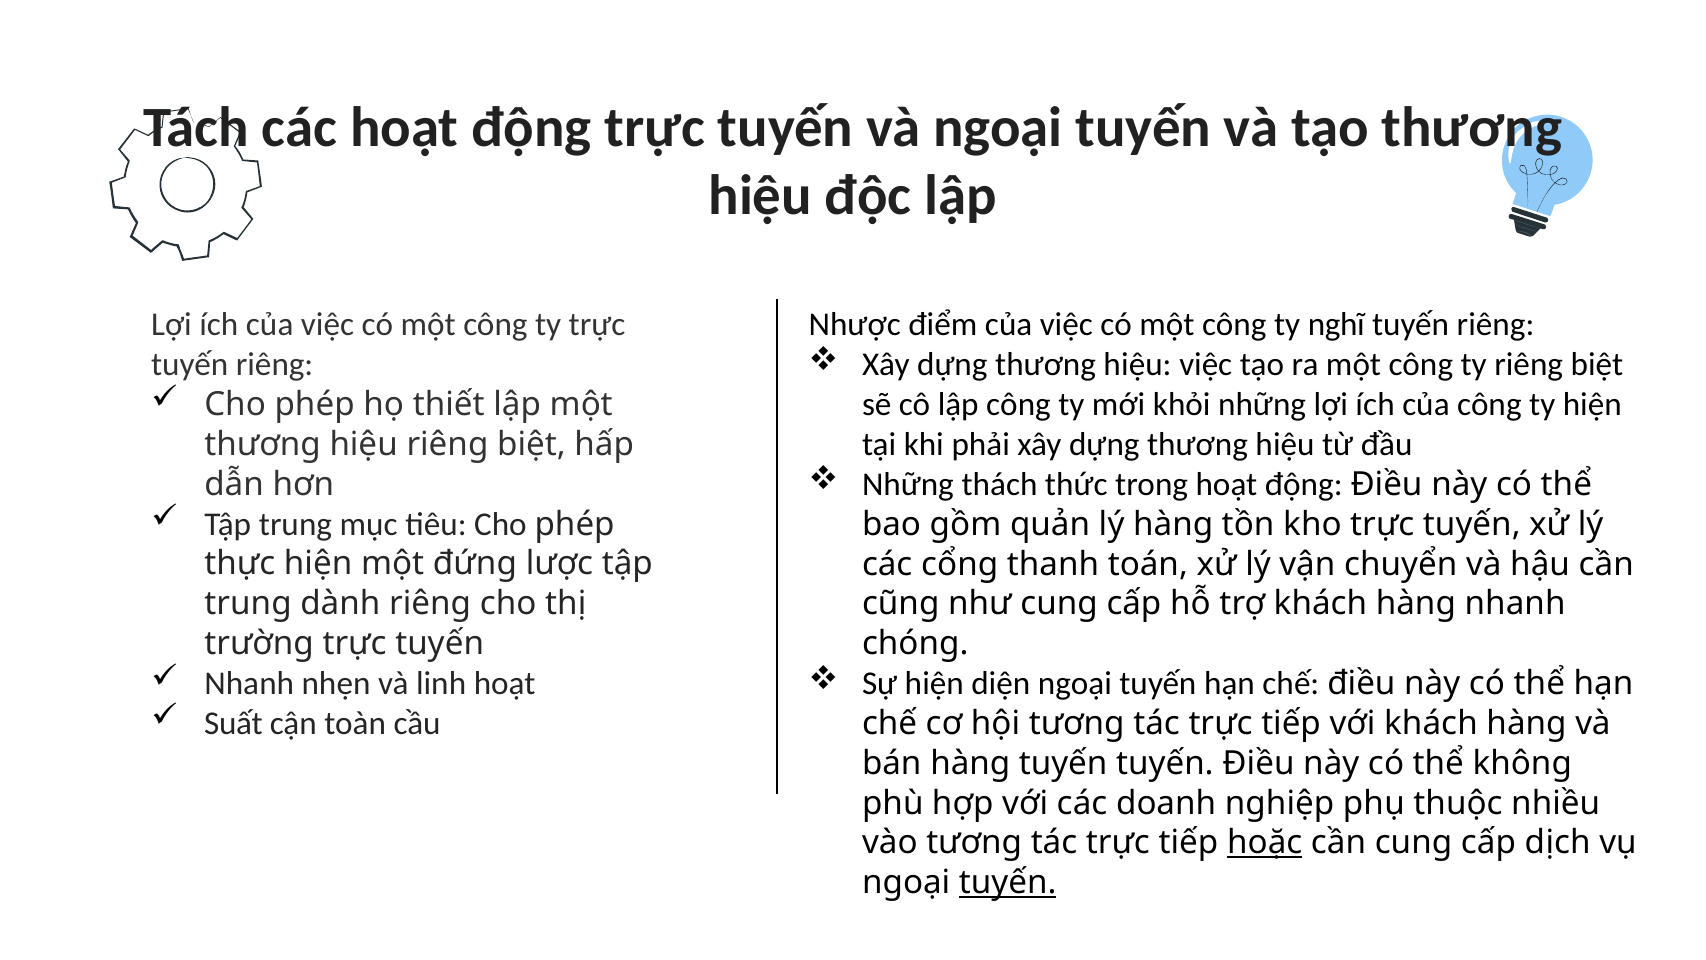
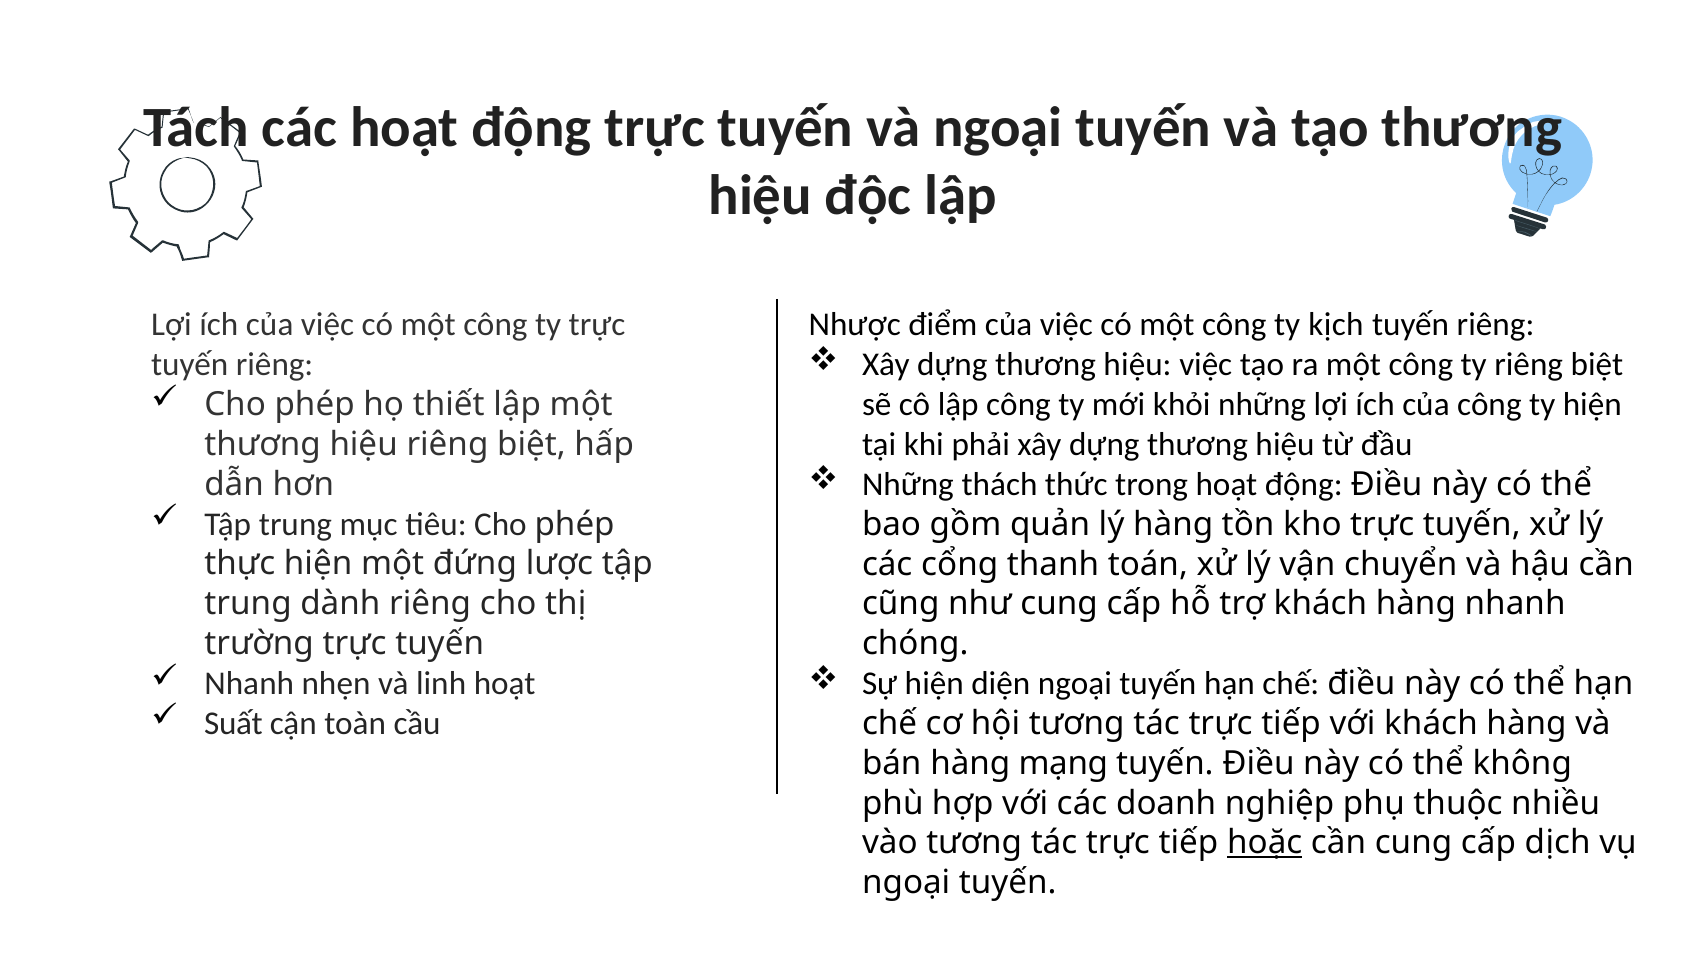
nghĩ: nghĩ -> kịch
hàng tuyến: tuyến -> mạng
tuyến at (1008, 882) underline: present -> none
